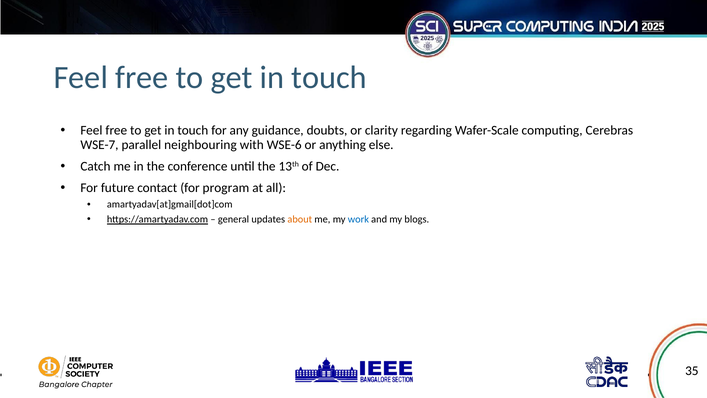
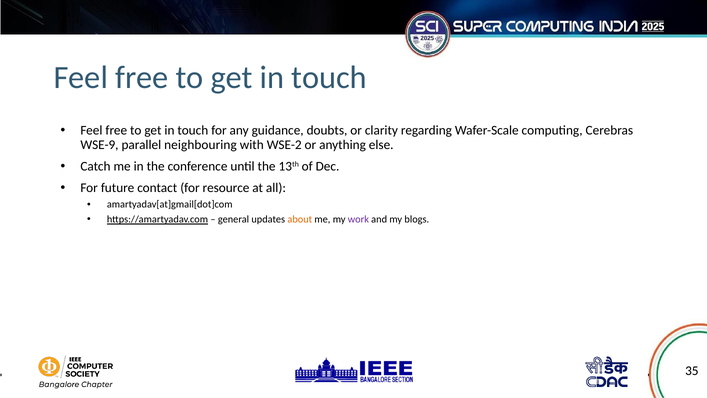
WSE-7: WSE-7 -> WSE-9
WSE-6: WSE-6 -> WSE-2
program: program -> resource
work colour: blue -> purple
